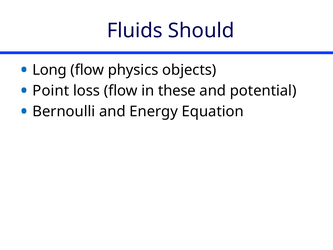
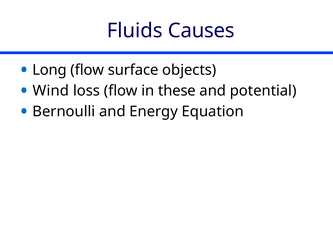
Should: Should -> Causes
physics: physics -> surface
Point: Point -> Wind
